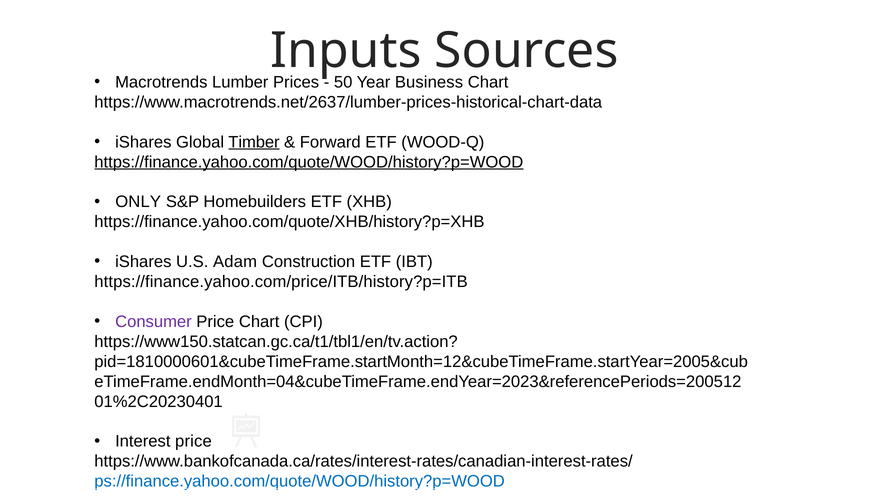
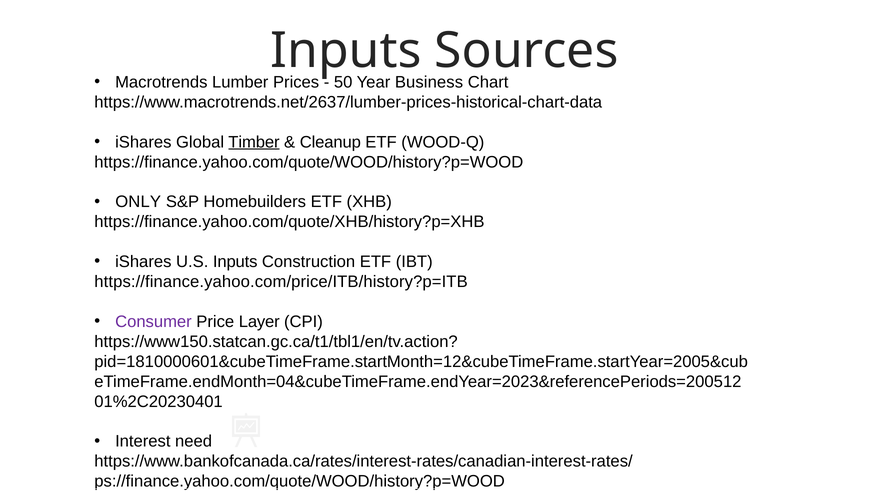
Forward: Forward -> Cleanup
https://finance.yahoo.com/quote/WOOD/history?p=WOOD underline: present -> none
U.S Adam: Adam -> Inputs
Price Chart: Chart -> Layer
Interest price: price -> need
ps://finance.yahoo.com/quote/WOOD/history?p=WOOD colour: blue -> black
